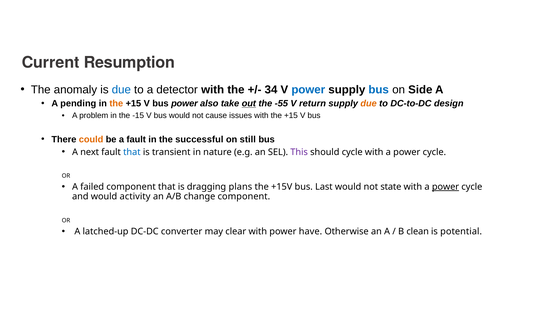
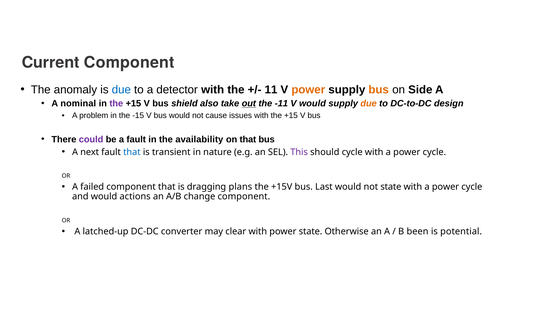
Current Resumption: Resumption -> Component
34: 34 -> 11
power at (308, 90) colour: blue -> orange
bus at (379, 90) colour: blue -> orange
pending: pending -> nominal
the at (116, 104) colour: orange -> purple
bus power: power -> shield
-55: -55 -> -11
V return: return -> would
could colour: orange -> purple
successful: successful -> availability
on still: still -> that
power at (446, 187) underline: present -> none
activity: activity -> actions
power have: have -> state
clean: clean -> been
